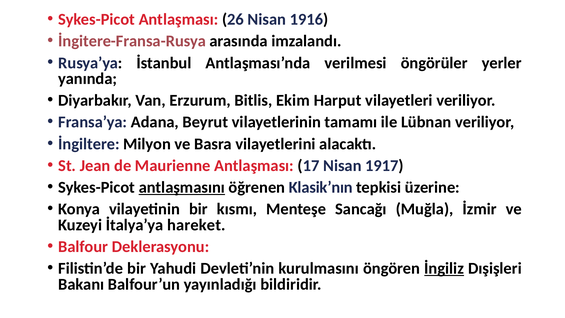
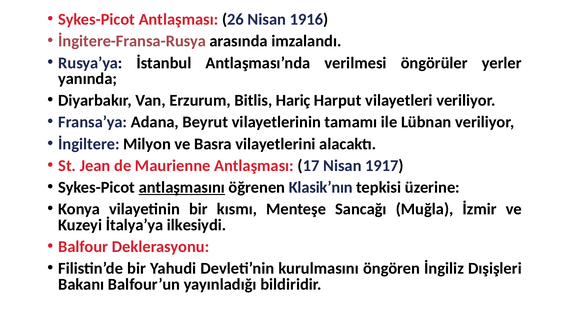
Ekim: Ekim -> Hariç
hareket: hareket -> ilkesiydi
İngiliz underline: present -> none
